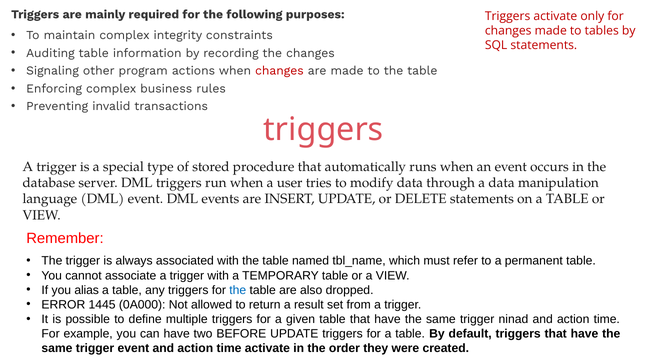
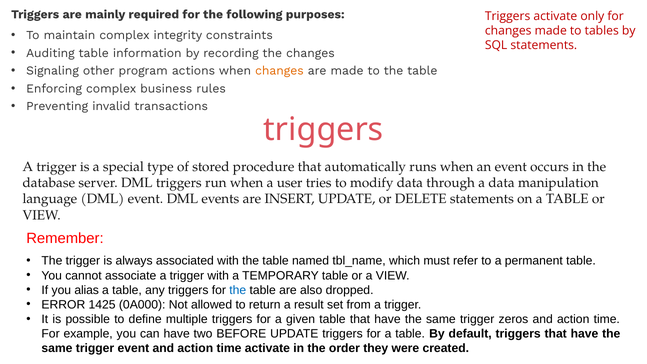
changes at (279, 71) colour: red -> orange
1445: 1445 -> 1425
ninad: ninad -> zeros
